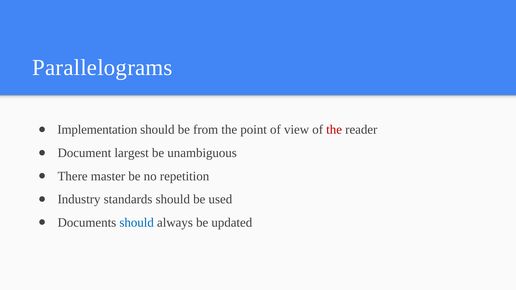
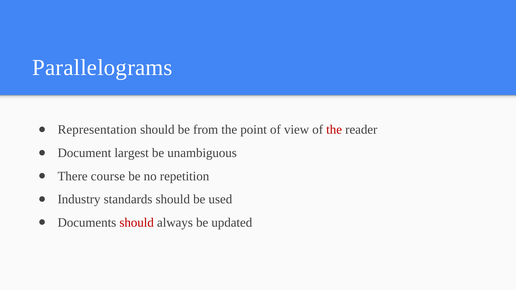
Implementation: Implementation -> Representation
master: master -> course
should at (137, 223) colour: blue -> red
